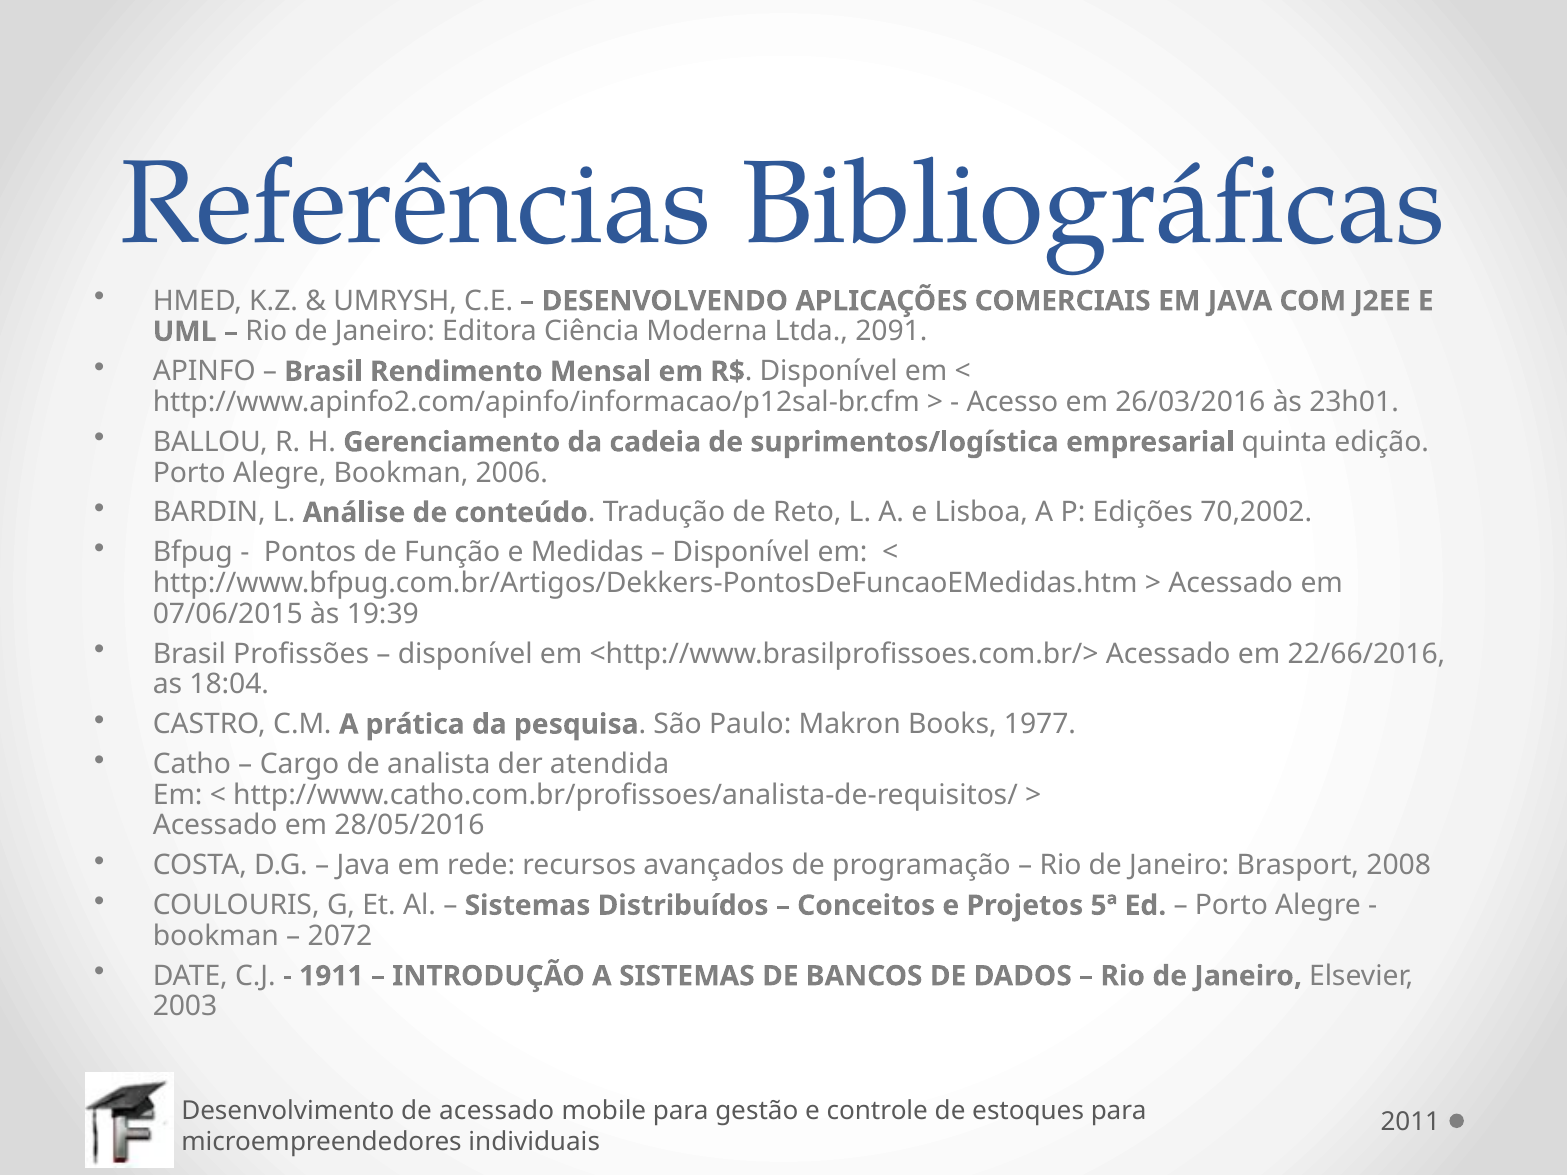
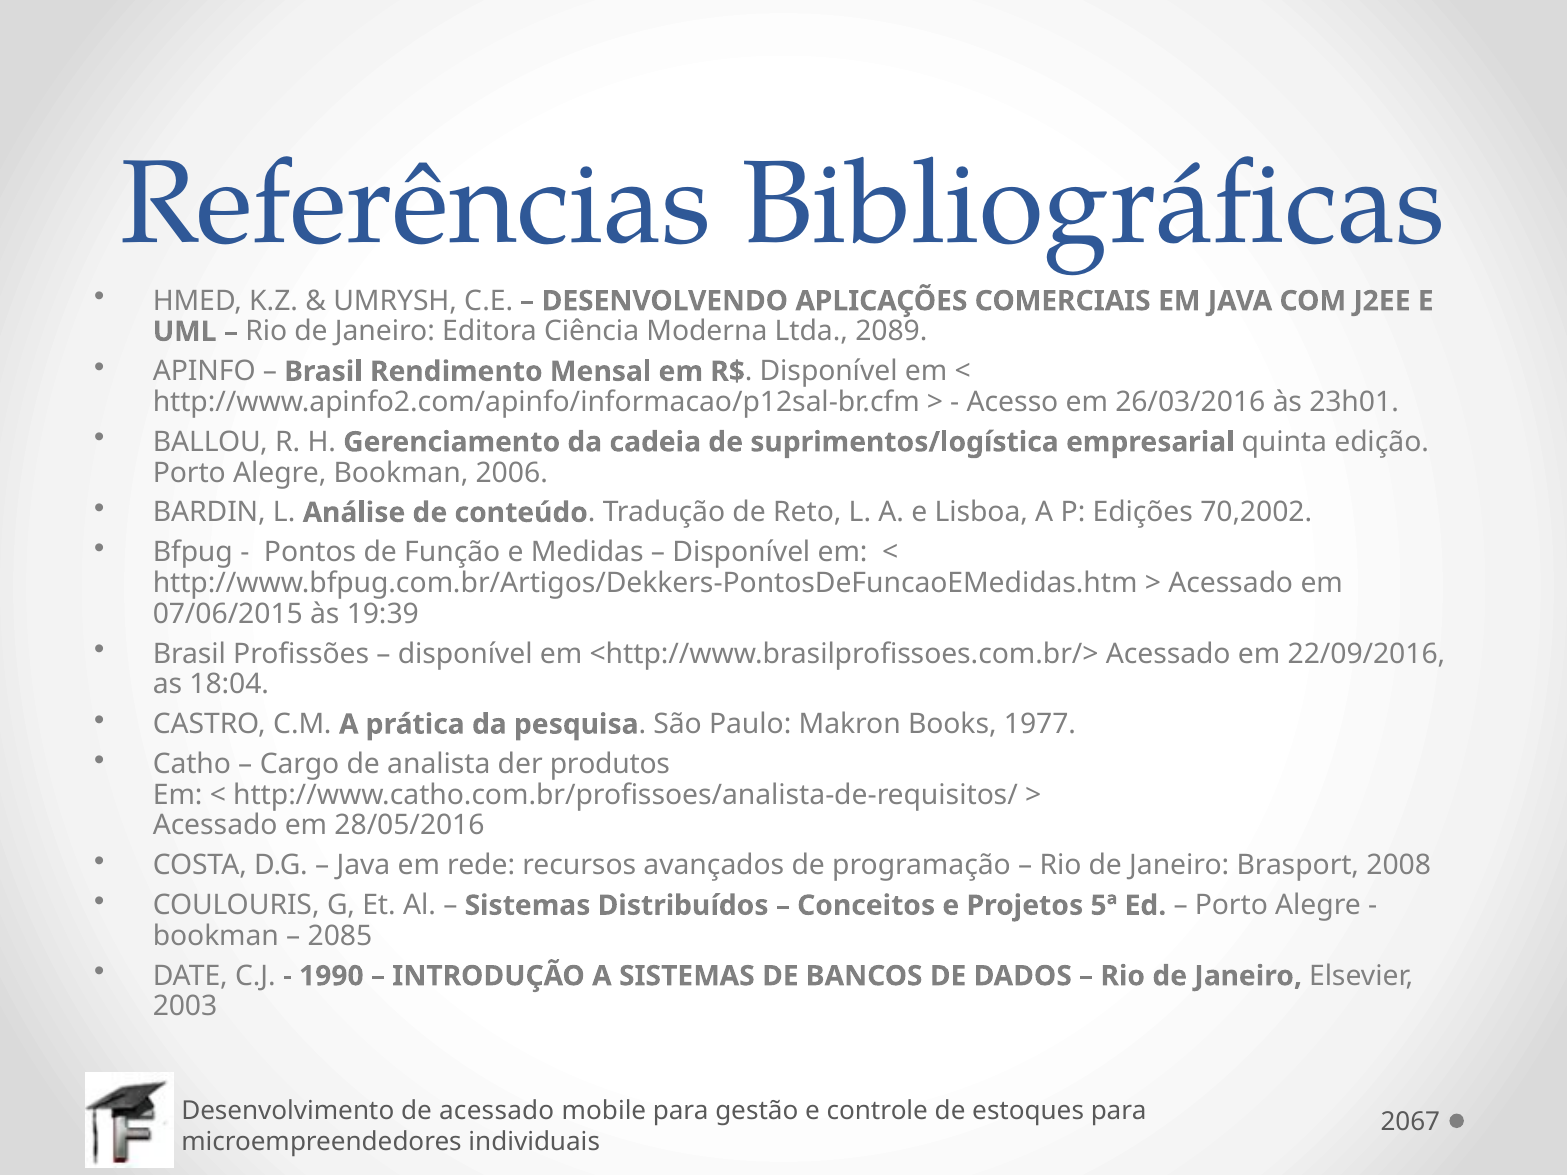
2091: 2091 -> 2089
22/66/2016: 22/66/2016 -> 22/09/2016
atendida: atendida -> produtos
2072: 2072 -> 2085
1911: 1911 -> 1990
2011: 2011 -> 2067
